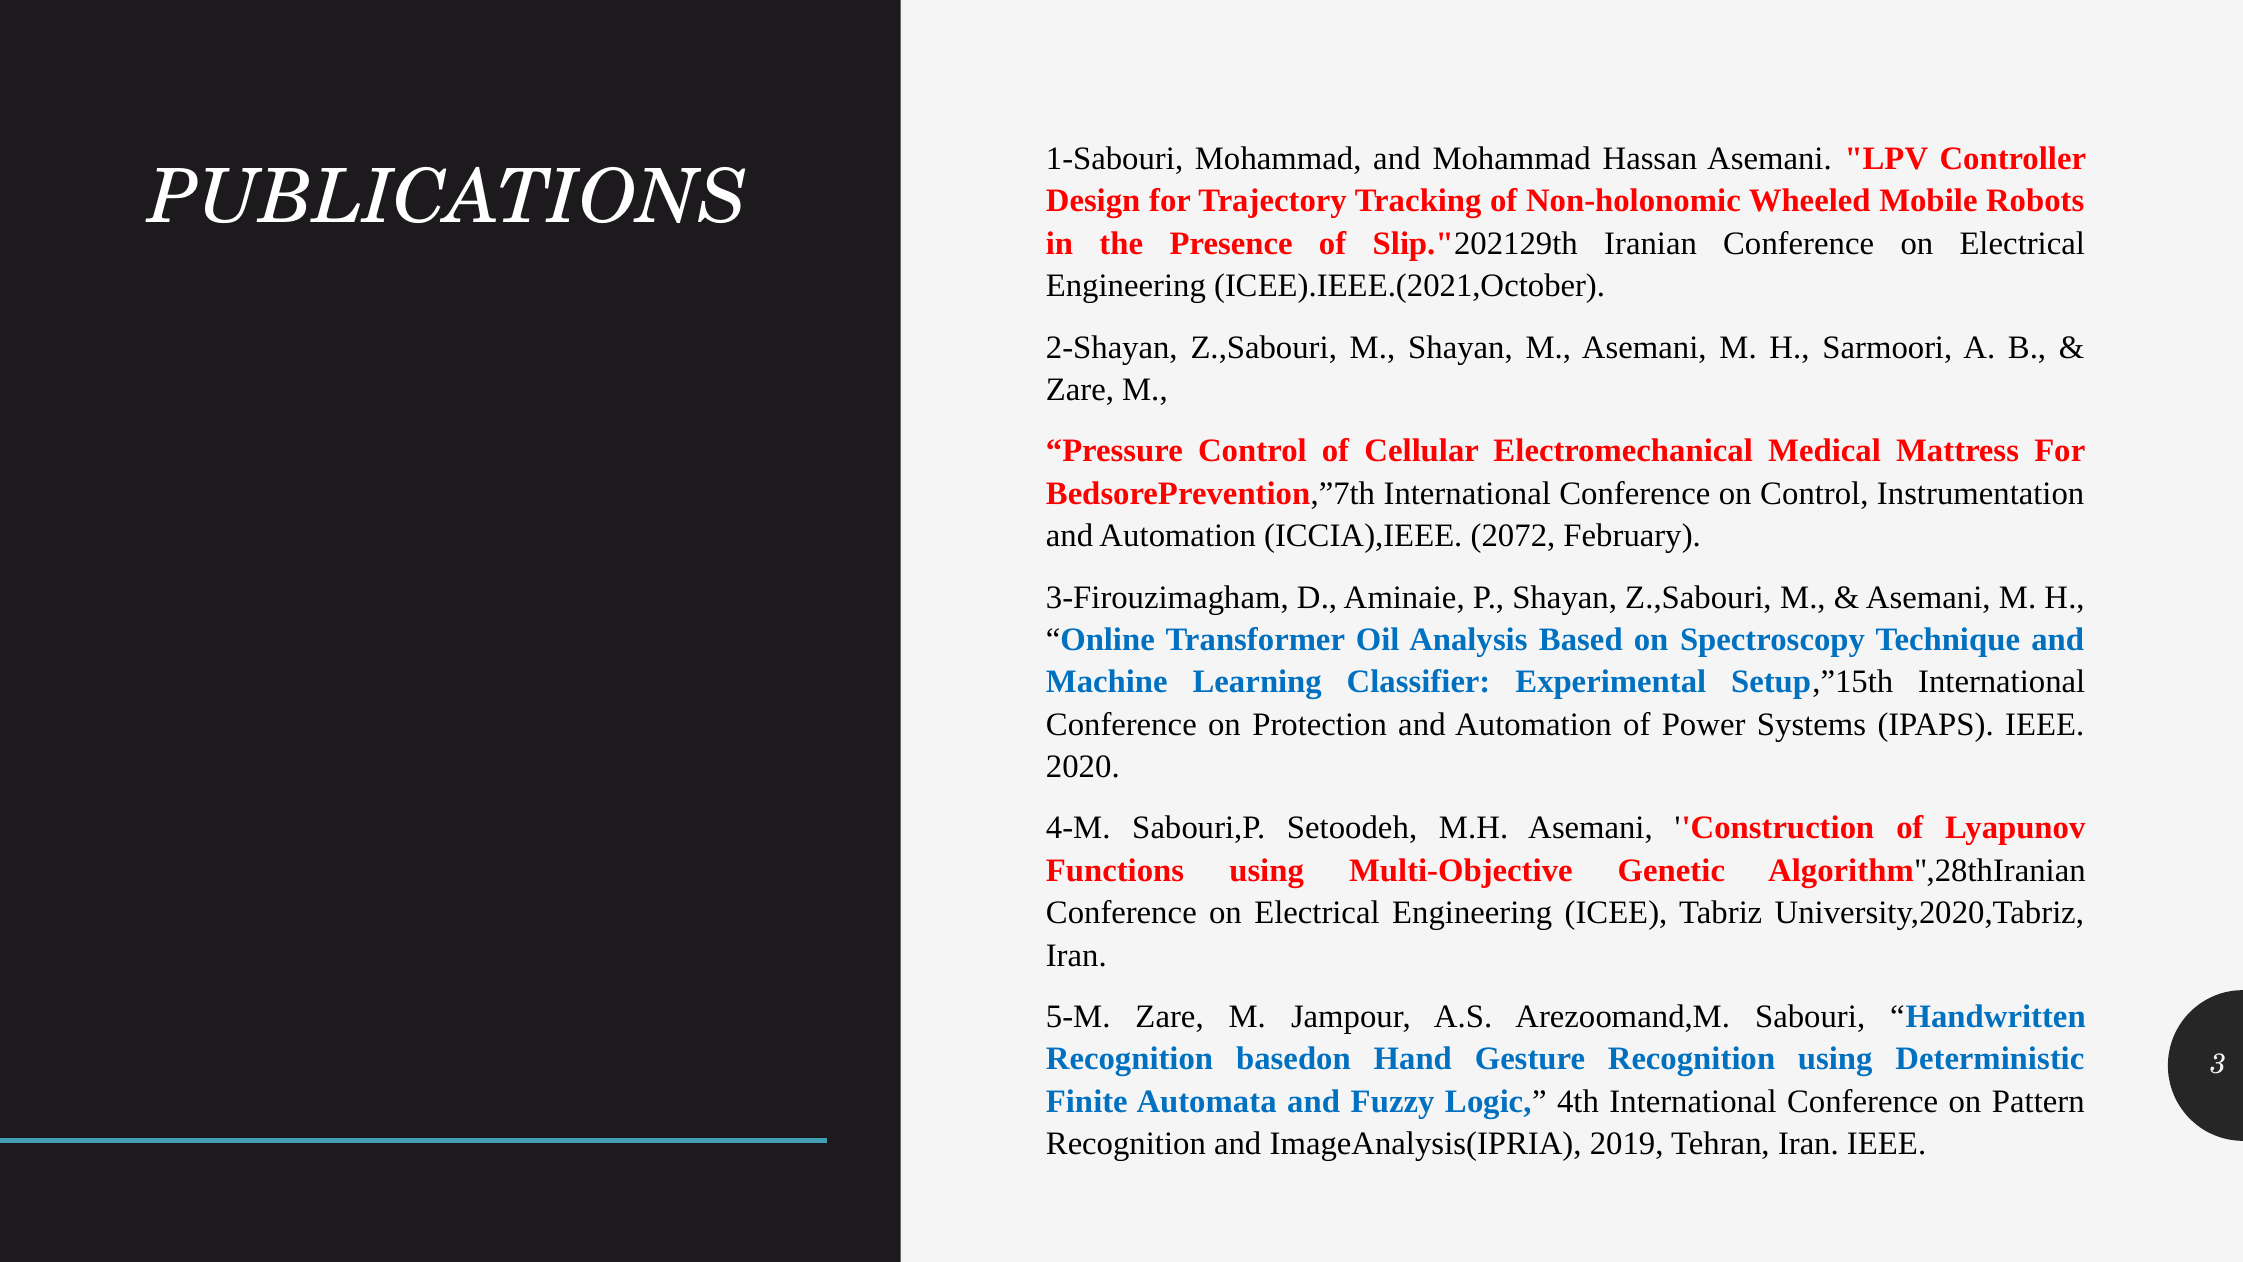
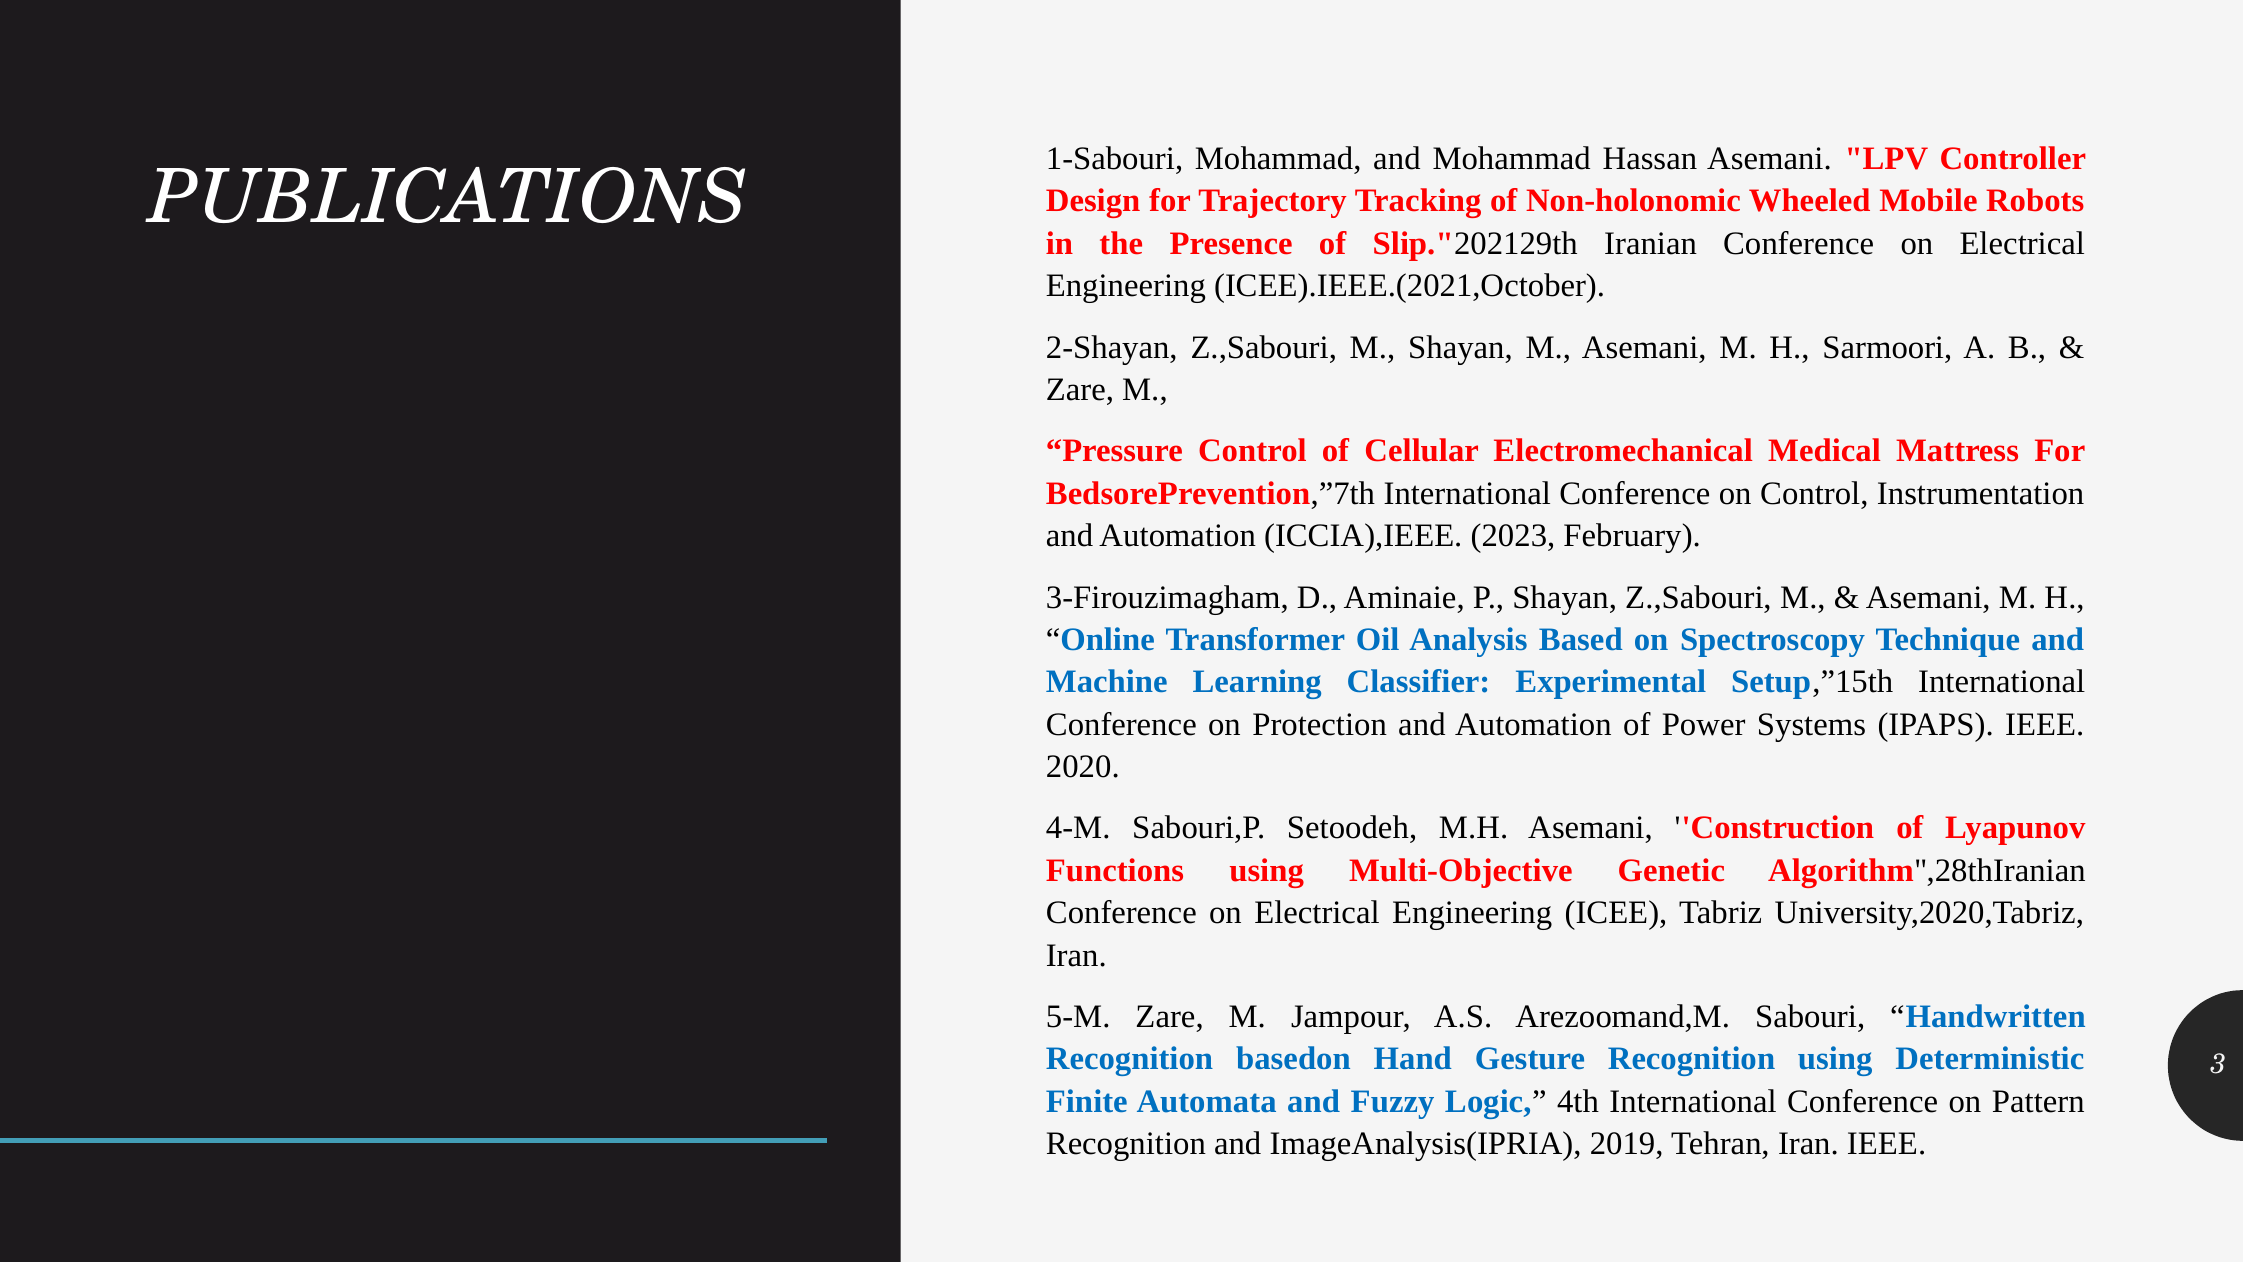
2072: 2072 -> 2023
